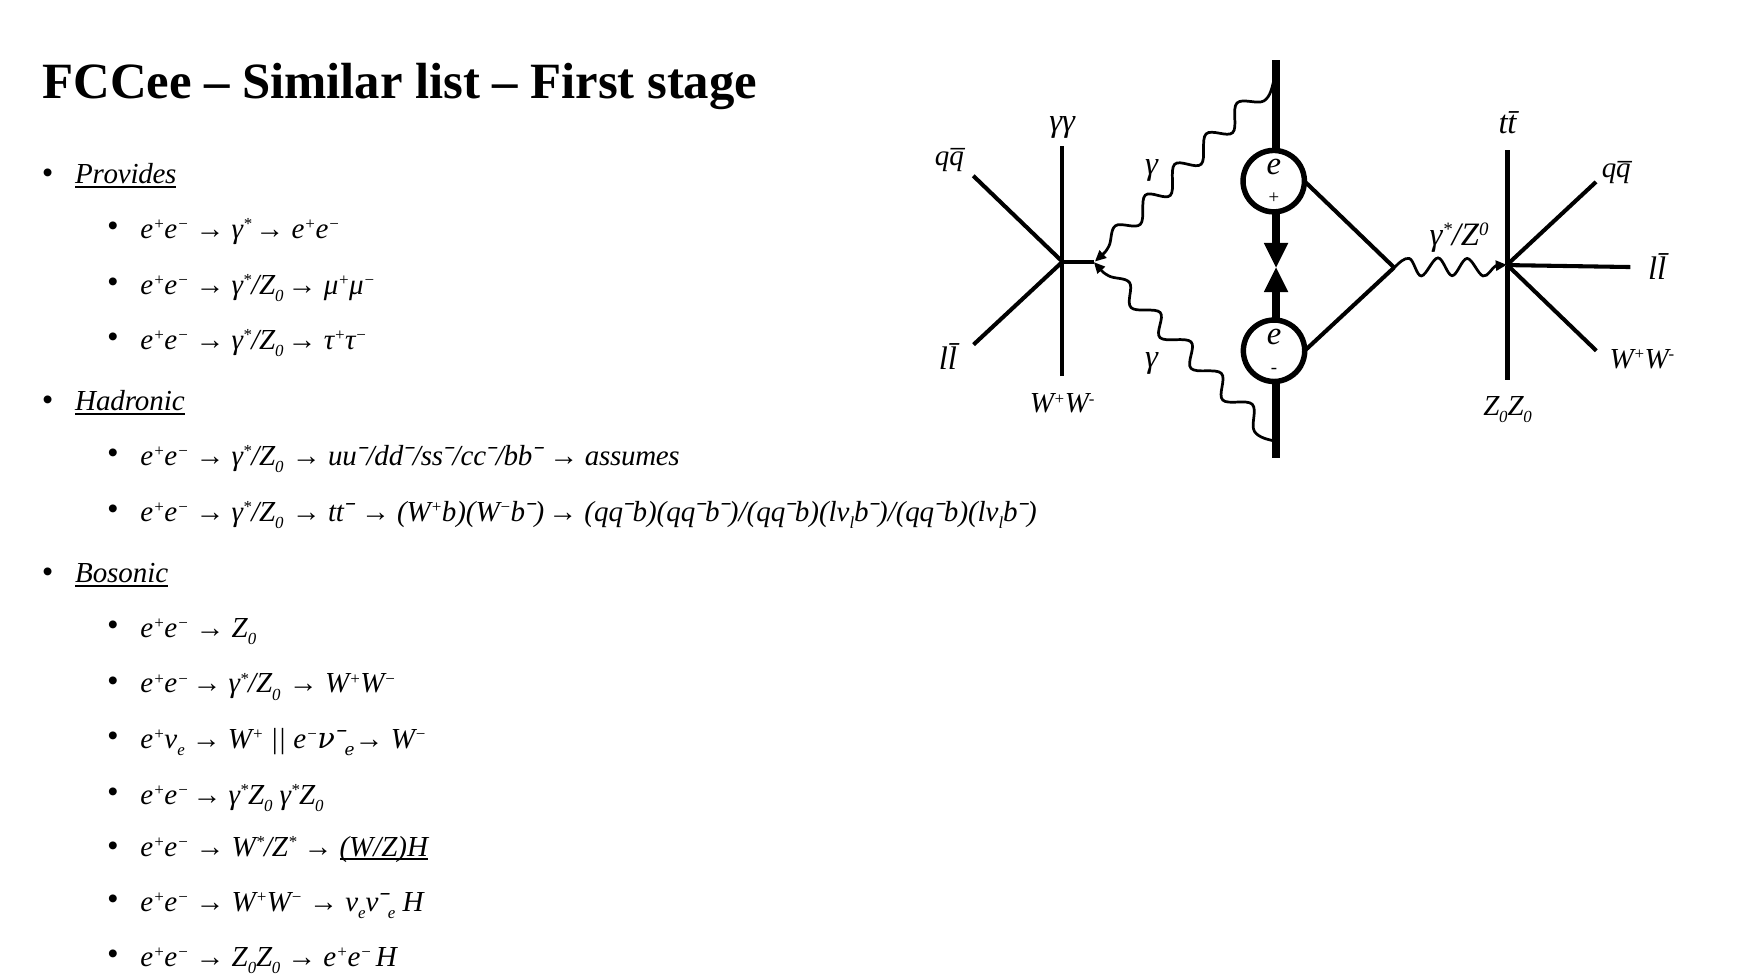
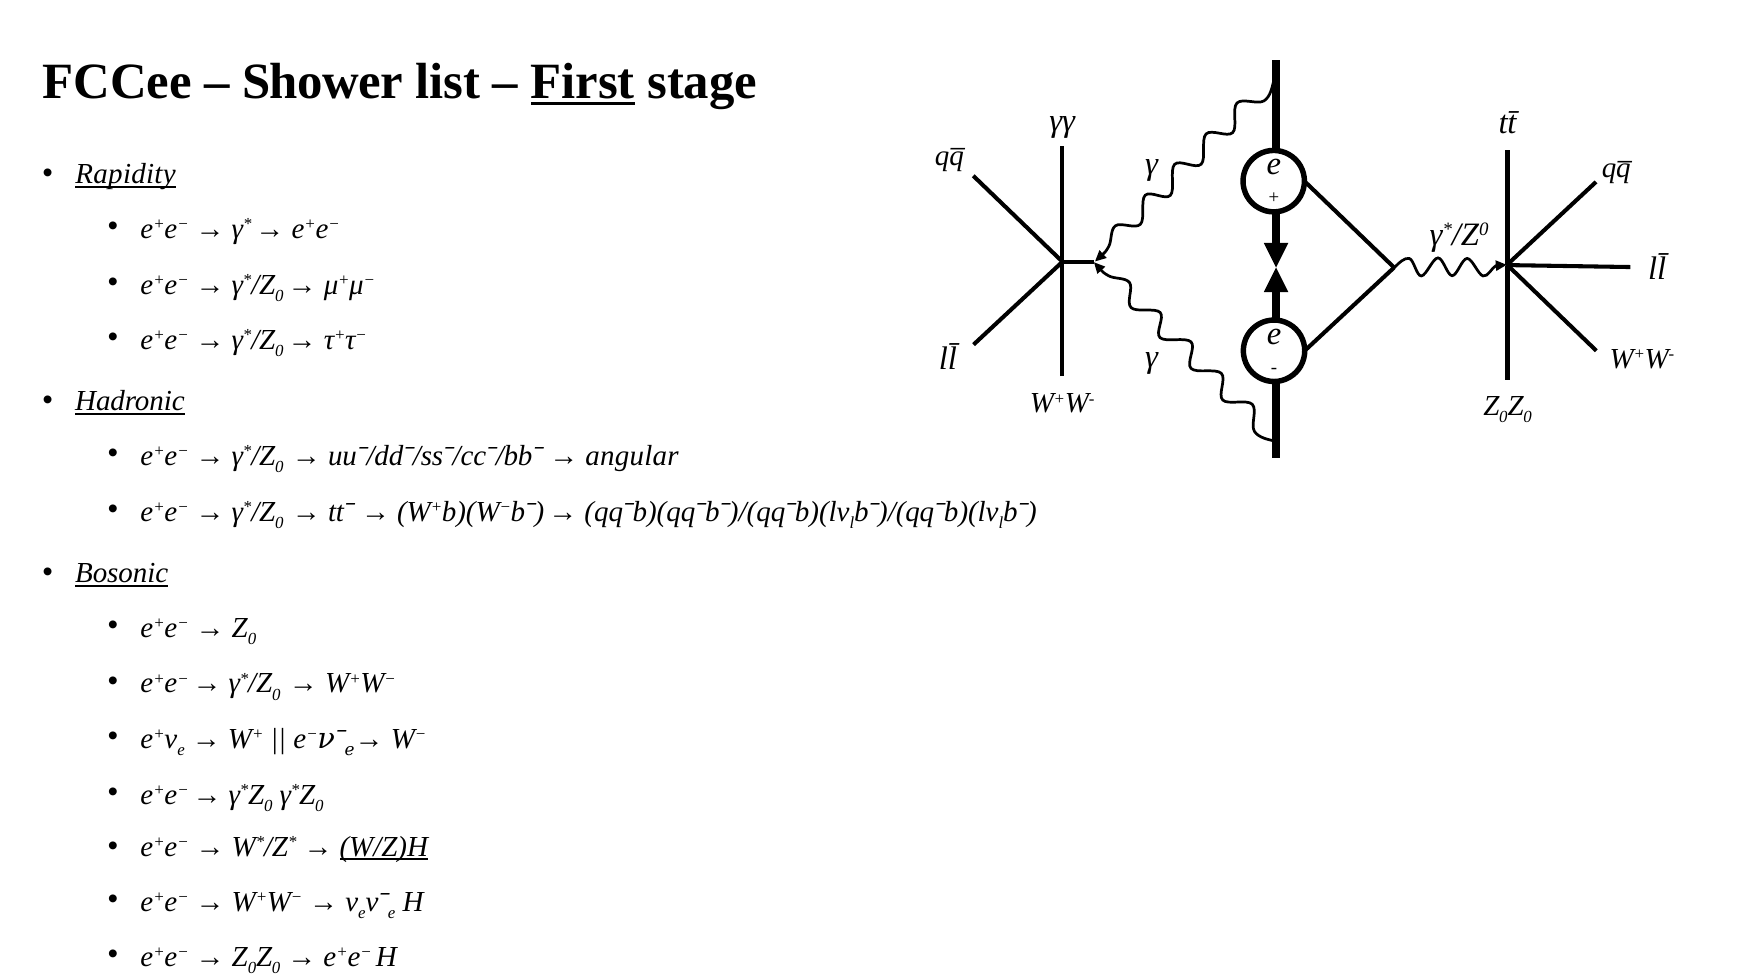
Similar: Similar -> Shower
First underline: none -> present
Provides: Provides -> Rapidity
assumes: assumes -> angular
